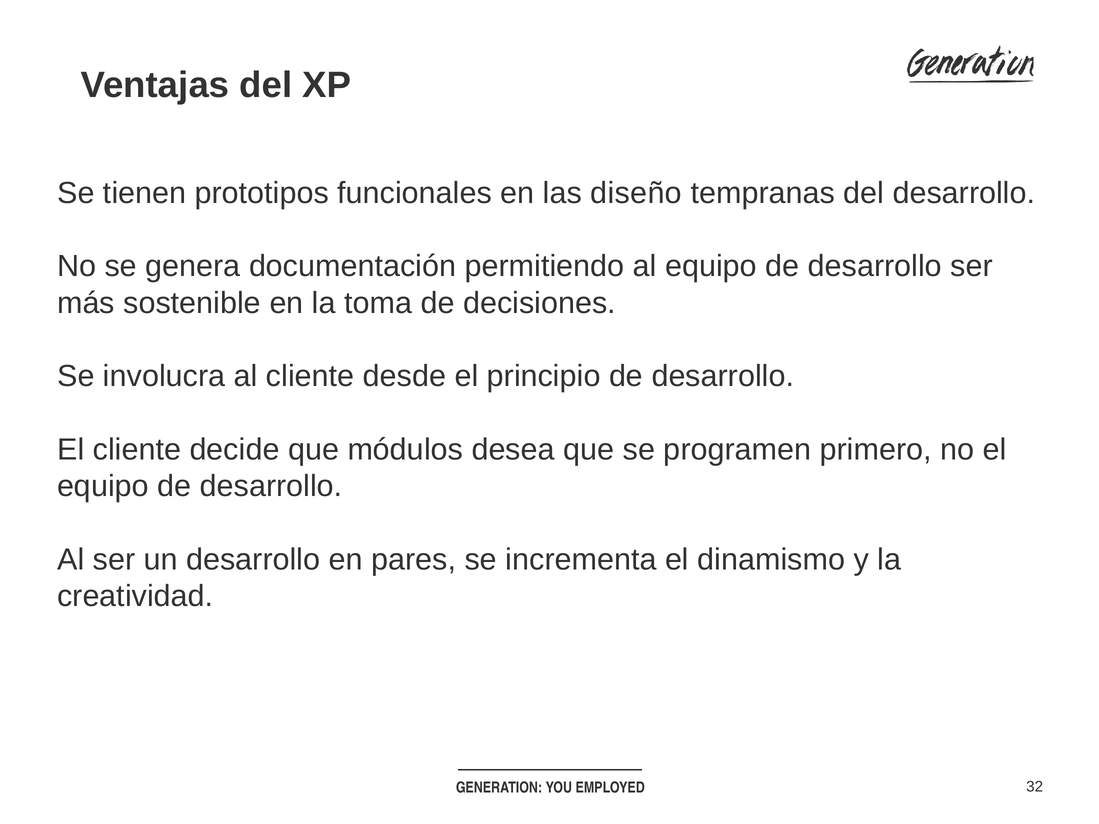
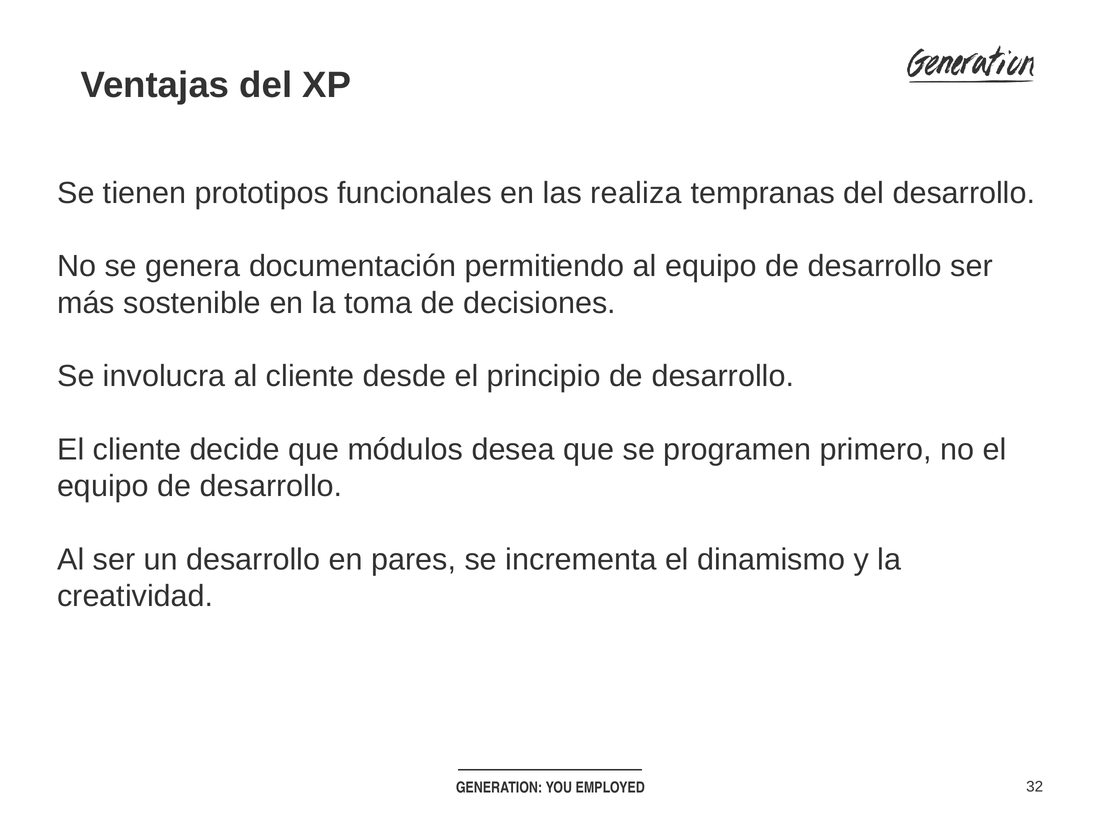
diseño: diseño -> realiza
